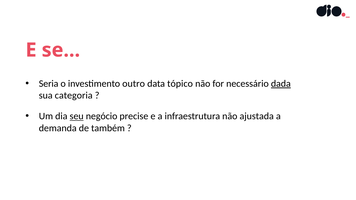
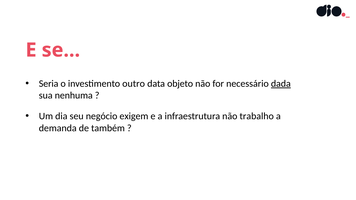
tópico: tópico -> objeto
categoria: categoria -> nenhuma
seu underline: present -> none
precise: precise -> exigem
ajustada: ajustada -> trabalho
